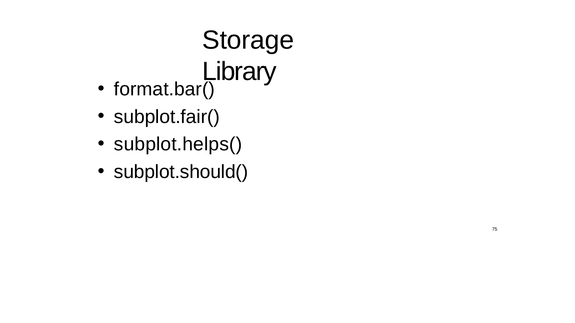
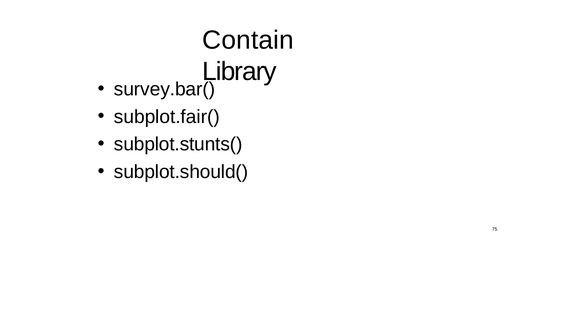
Storage: Storage -> Contain
format.bar(: format.bar( -> survey.bar(
subplot.helps(: subplot.helps( -> subplot.stunts(
